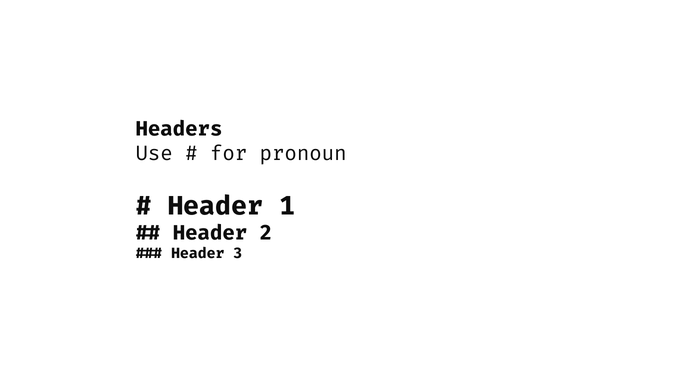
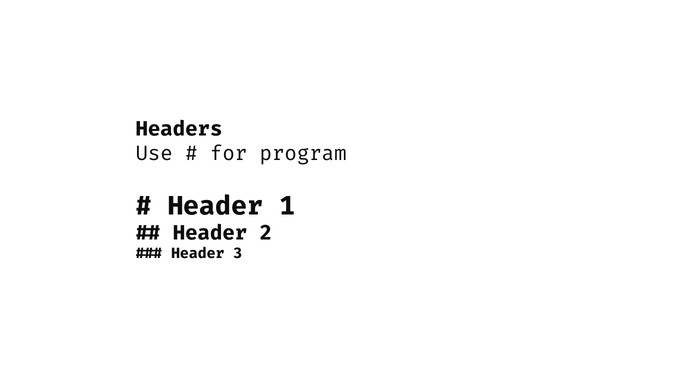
pronoun: pronoun -> program
